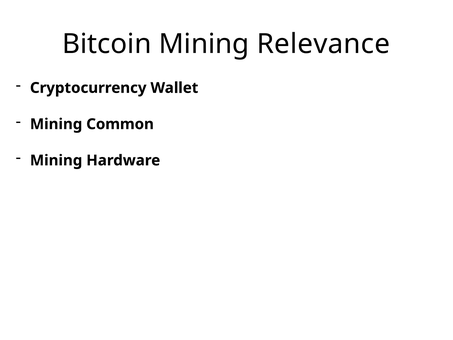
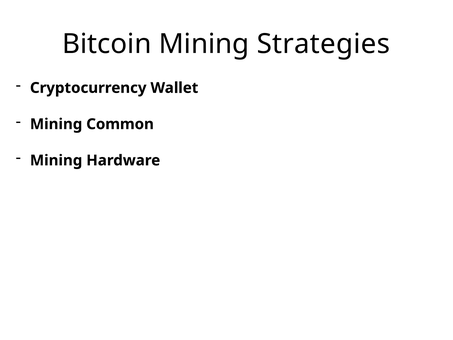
Relevance: Relevance -> Strategies
